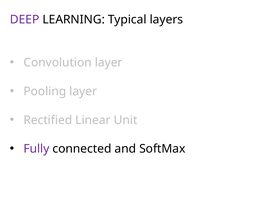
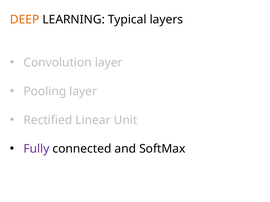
DEEP colour: purple -> orange
